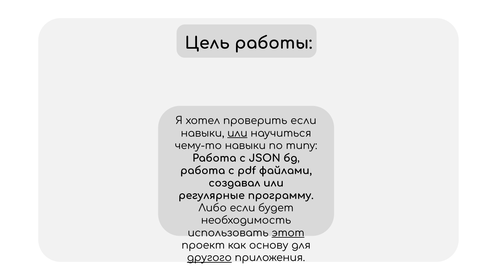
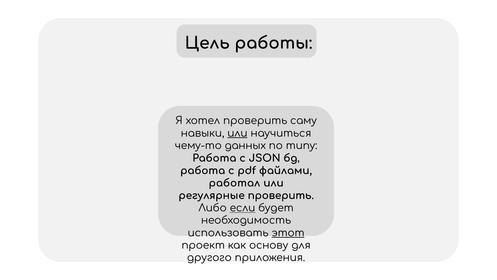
проверить если: если -> саму
чему-то навыки: навыки -> данных
создавал: создавал -> работал
регулярные программу: программу -> проверить
если at (243, 208) underline: none -> present
другого underline: present -> none
